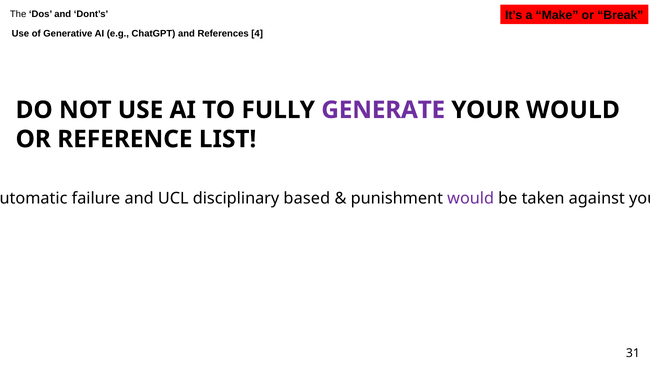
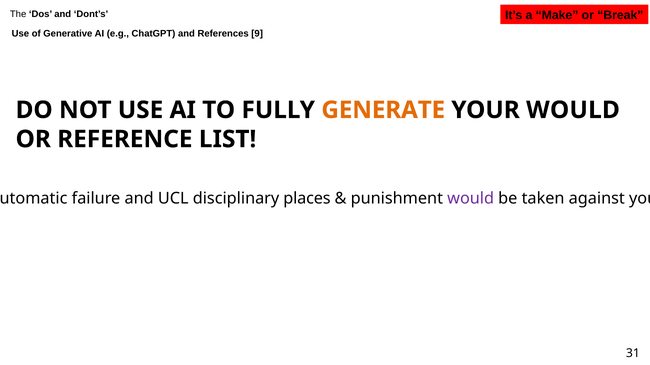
4: 4 -> 9
GENERATE colour: purple -> orange
based: based -> places
